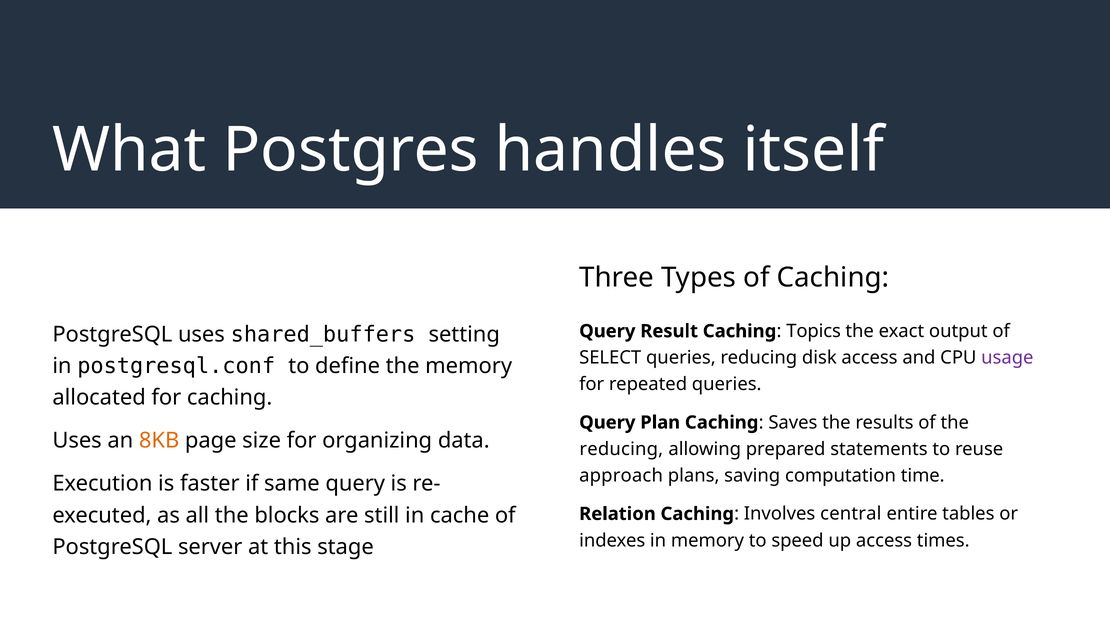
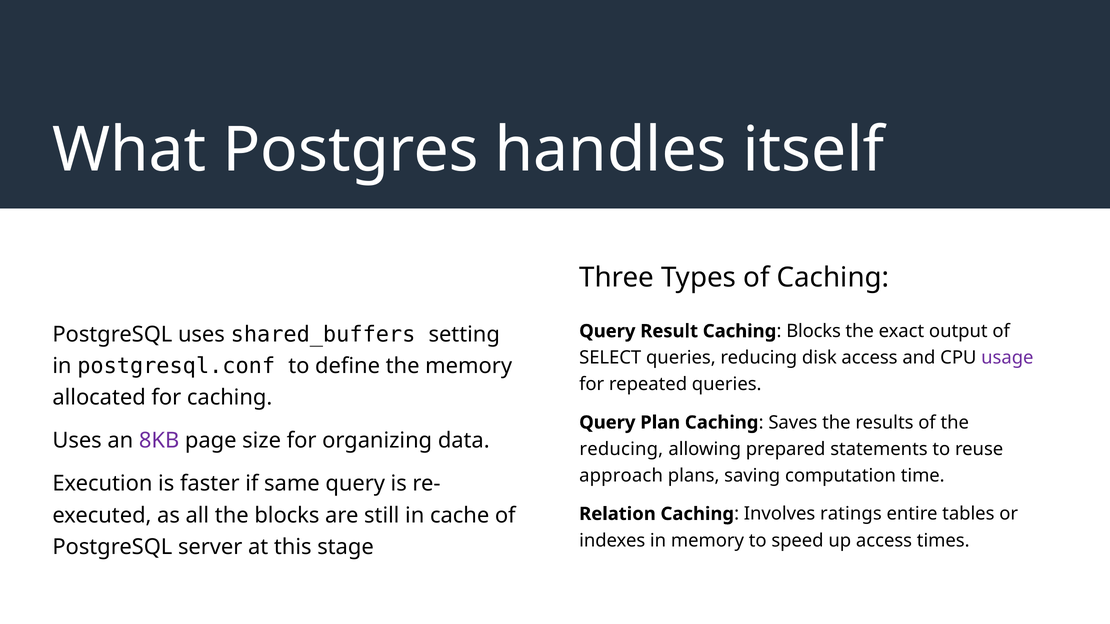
Caching Topics: Topics -> Blocks
8KB colour: orange -> purple
central: central -> ratings
